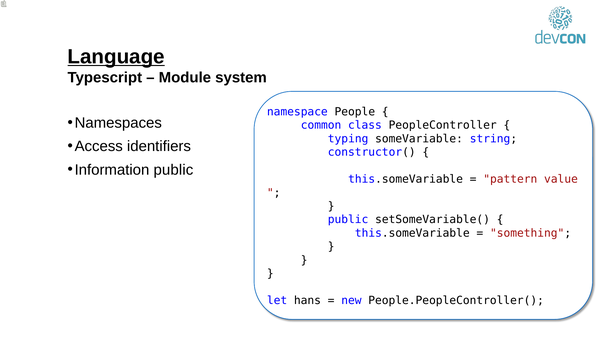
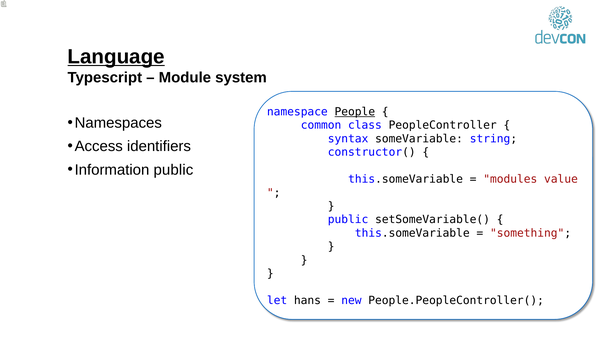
People underline: none -> present
typing: typing -> syntax
pattern: pattern -> modules
